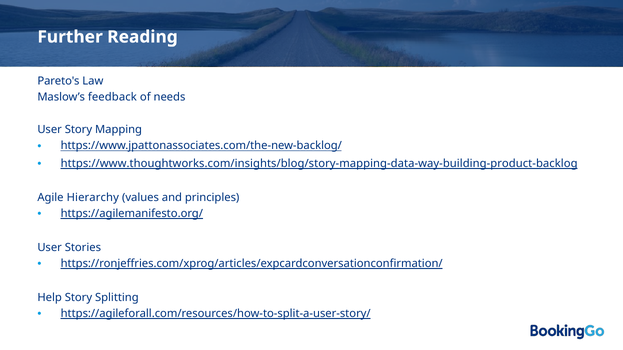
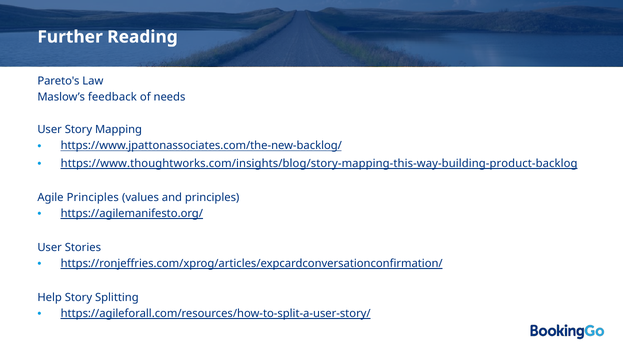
https://www.thoughtworks.com/insights/blog/story-mapping-data-way-building-product-backlog: https://www.thoughtworks.com/insights/blog/story-mapping-data-way-building-product-backlog -> https://www.thoughtworks.com/insights/blog/story-mapping-this-way-building-product-backlog
Agile Hierarchy: Hierarchy -> Principles
